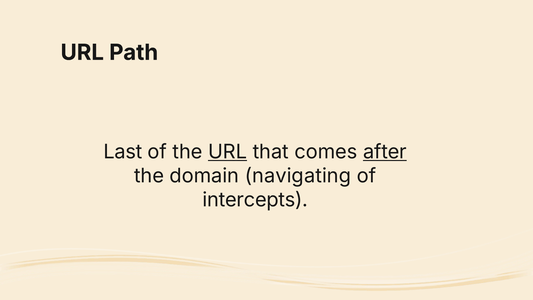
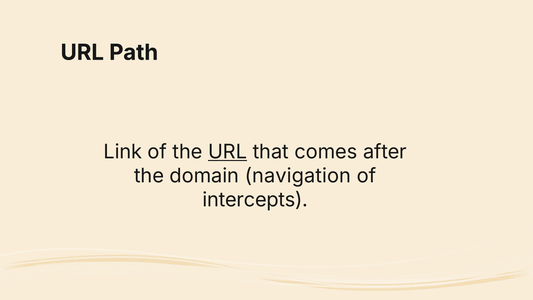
Last: Last -> Link
after underline: present -> none
navigating: navigating -> navigation
